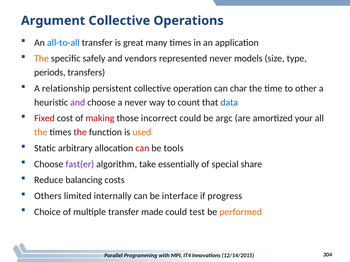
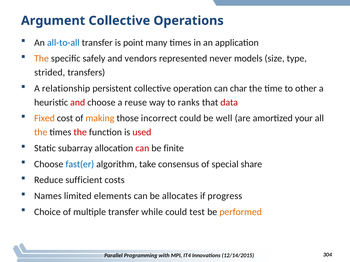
great: great -> point
periods: periods -> strided
and at (78, 103) colour: purple -> red
a never: never -> reuse
count: count -> ranks
data colour: blue -> red
Fixed colour: red -> orange
making colour: red -> orange
argc: argc -> well
used colour: orange -> red
arbitrary: arbitrary -> subarray
tools: tools -> finite
fast(er colour: purple -> blue
essentially: essentially -> consensus
balancing: balancing -> sufficient
Others: Others -> Names
internally: internally -> elements
interface: interface -> allocates
made: made -> while
